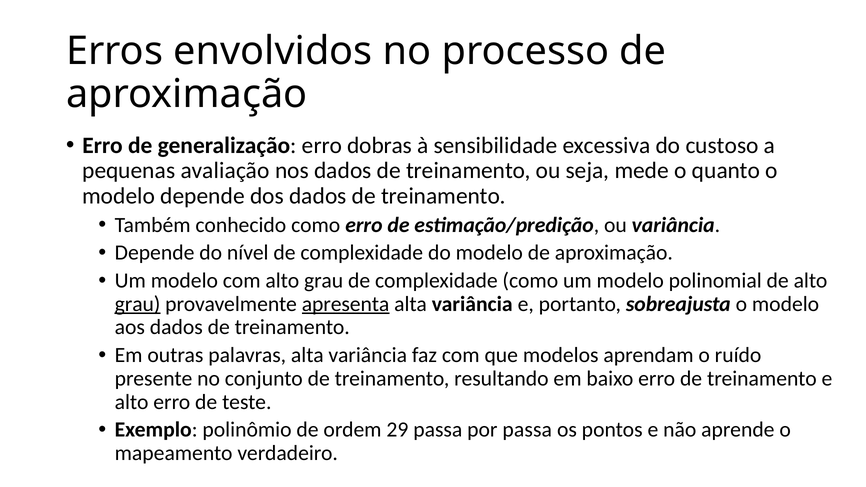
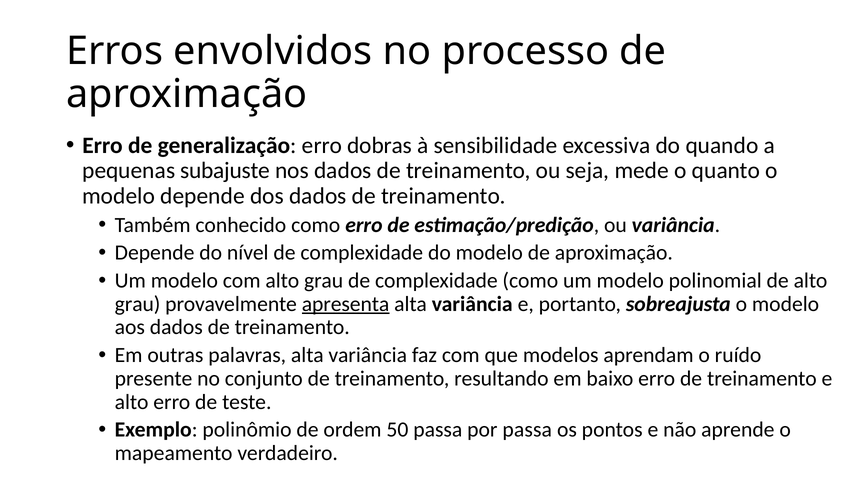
custoso: custoso -> quando
avaliação: avaliação -> subajuste
grau at (138, 304) underline: present -> none
29: 29 -> 50
